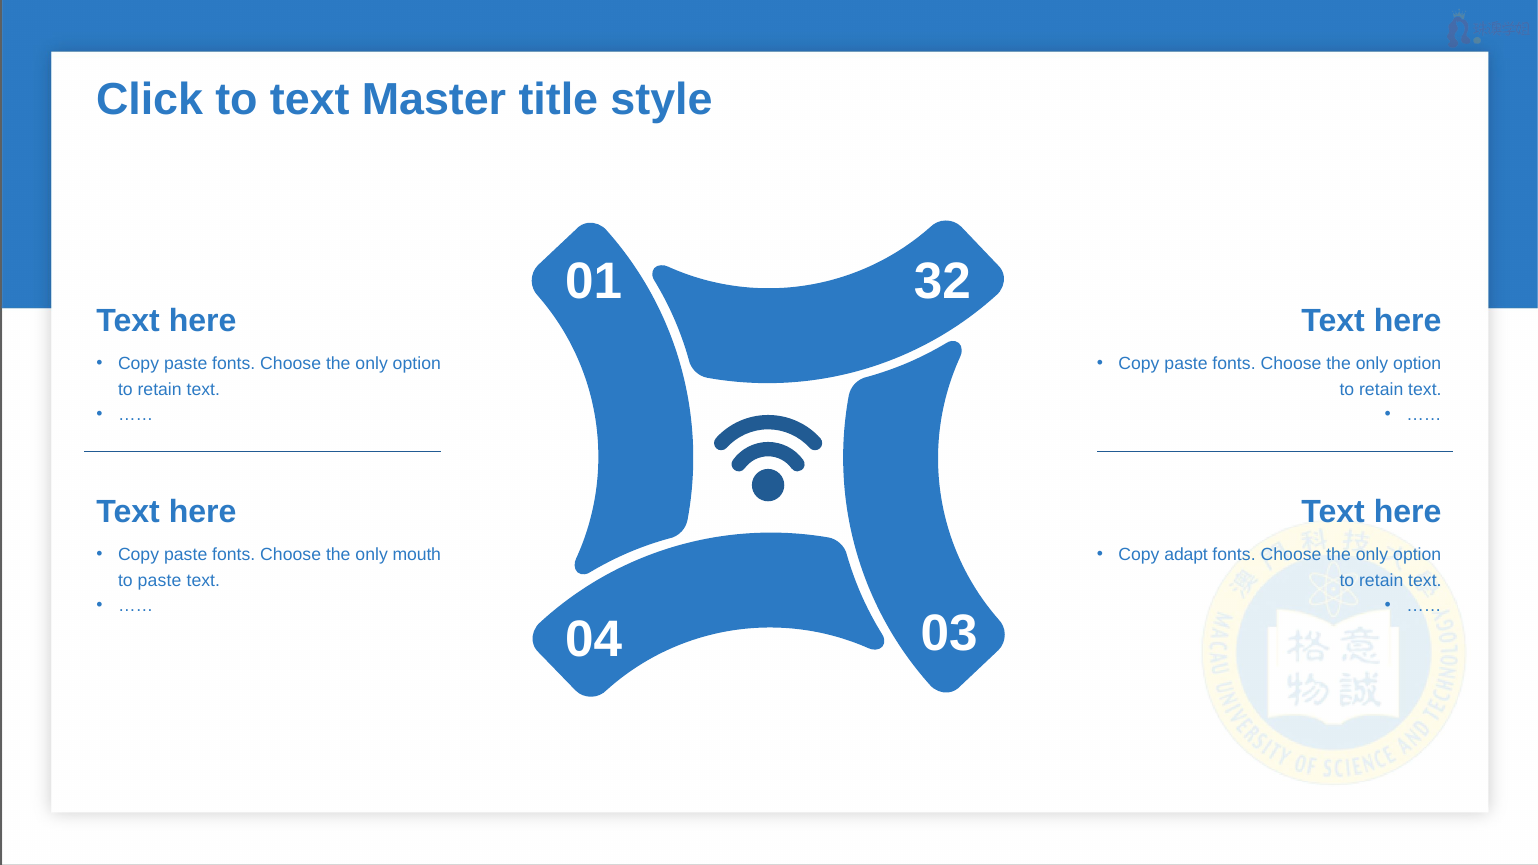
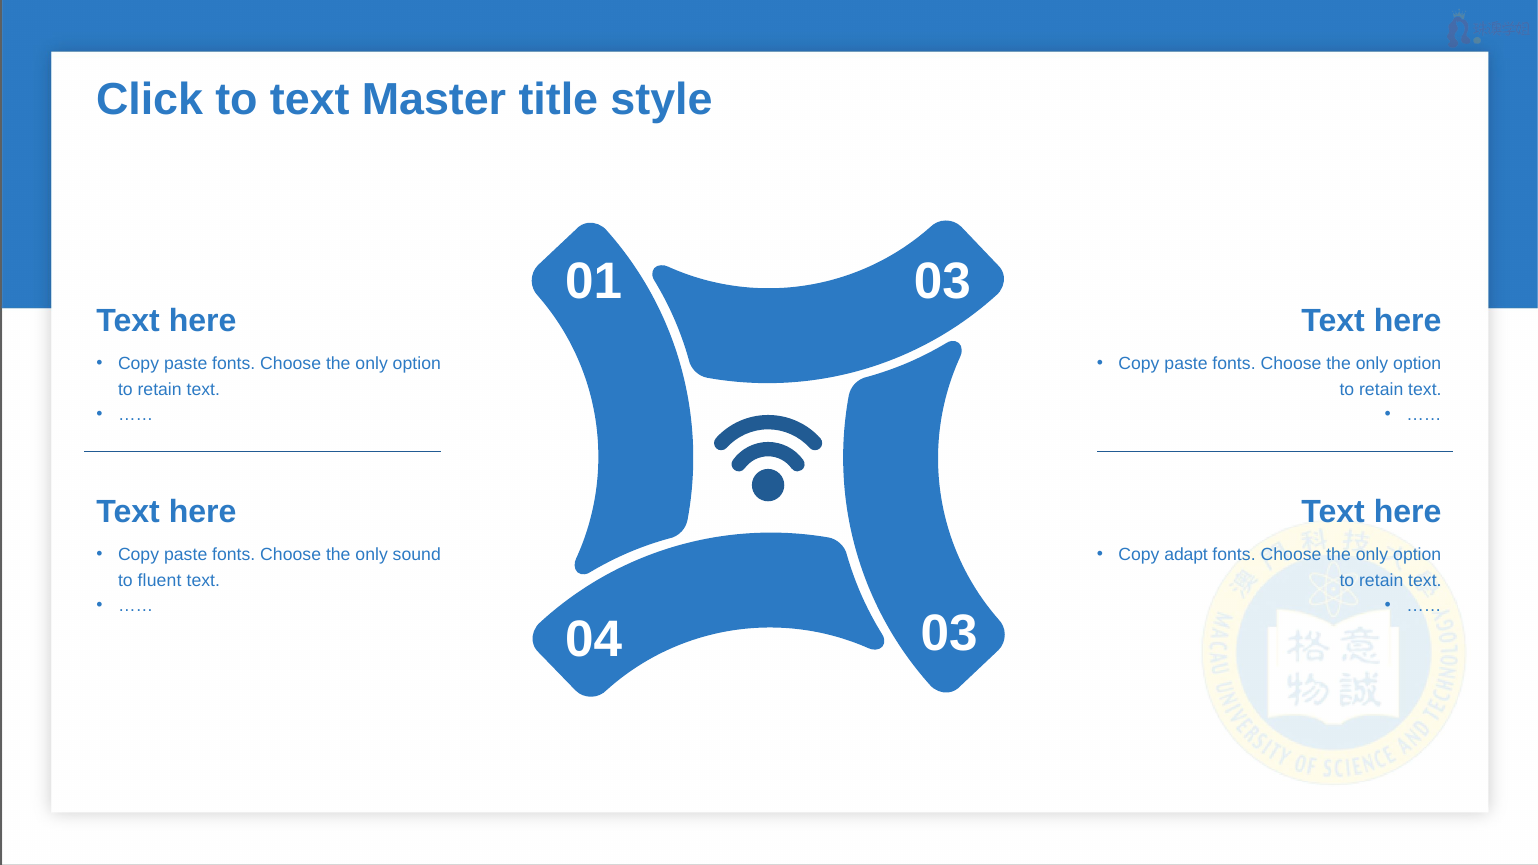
01 32: 32 -> 03
mouth: mouth -> sound
to paste: paste -> fluent
